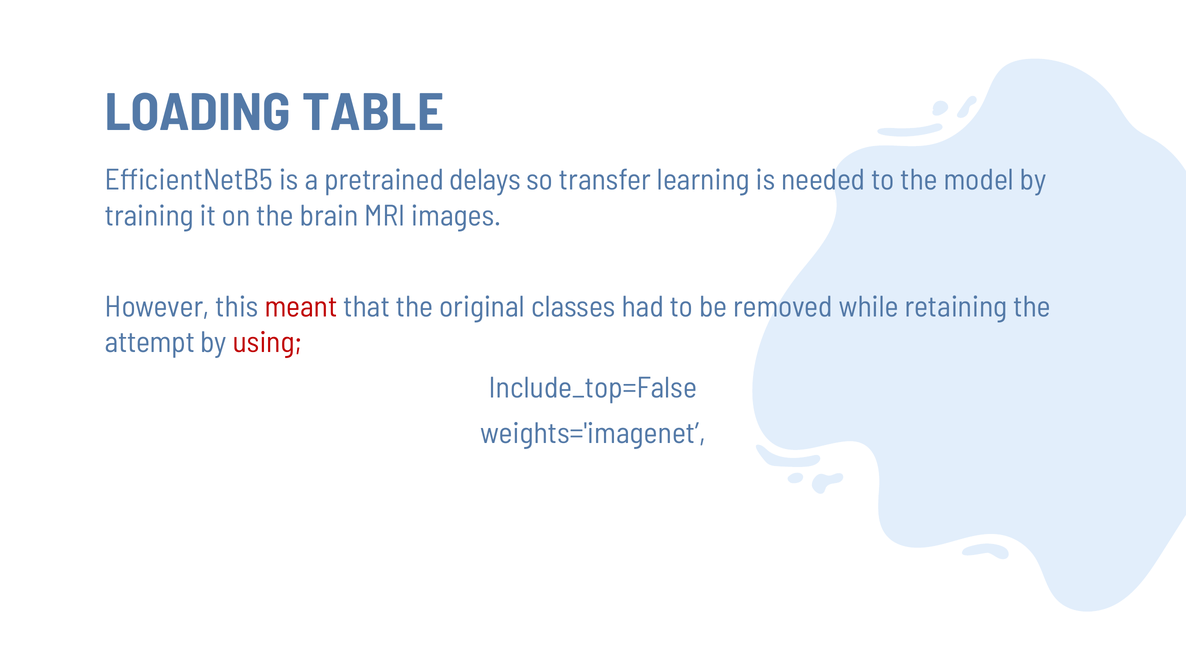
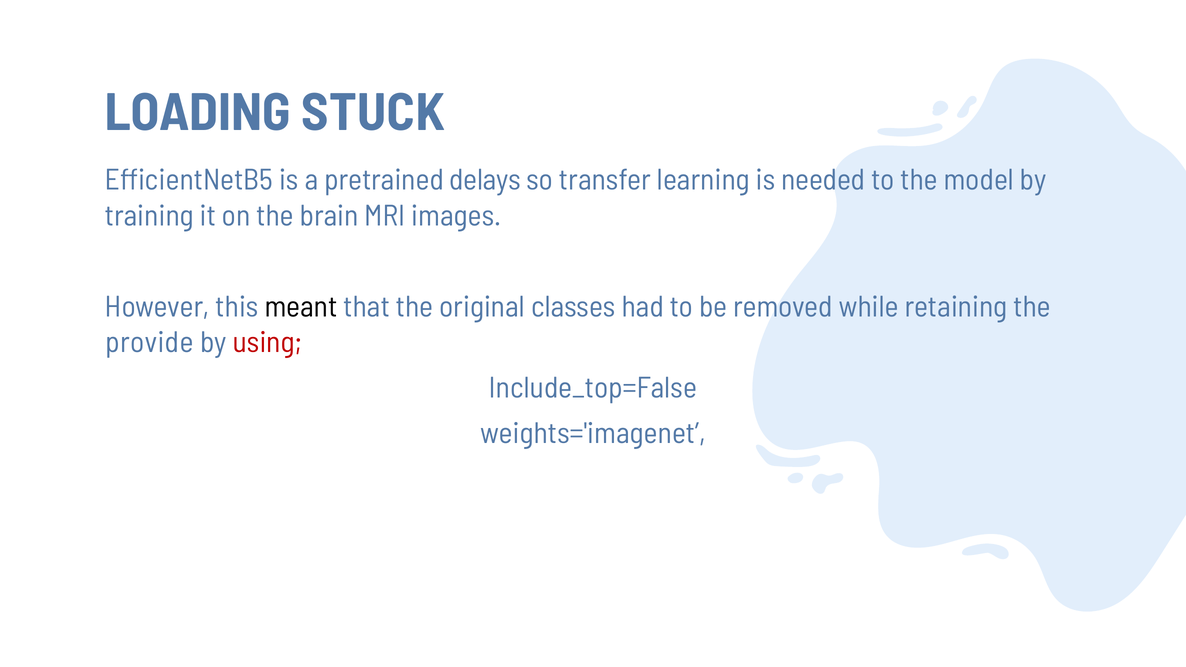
TABLE: TABLE -> STUCK
meant colour: red -> black
attempt: attempt -> provide
